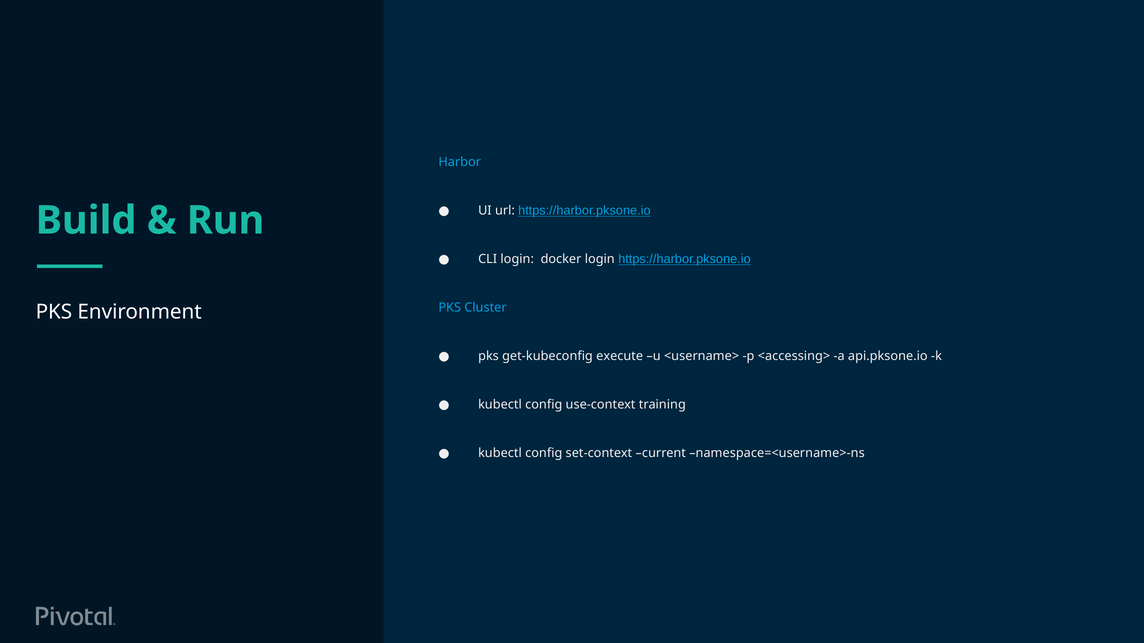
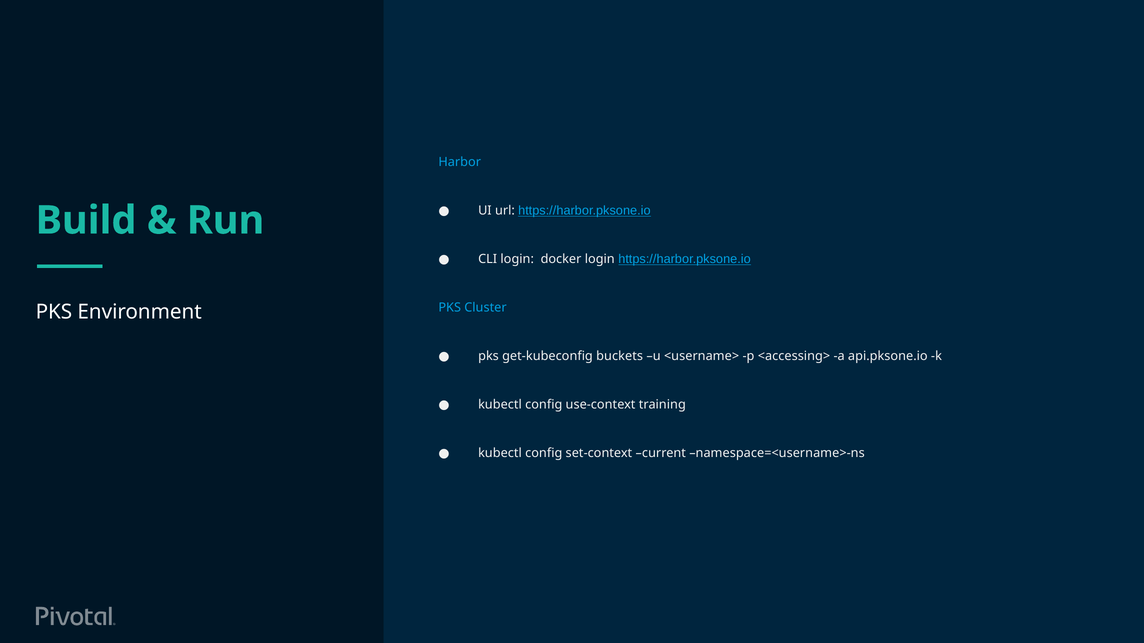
execute: execute -> buckets
